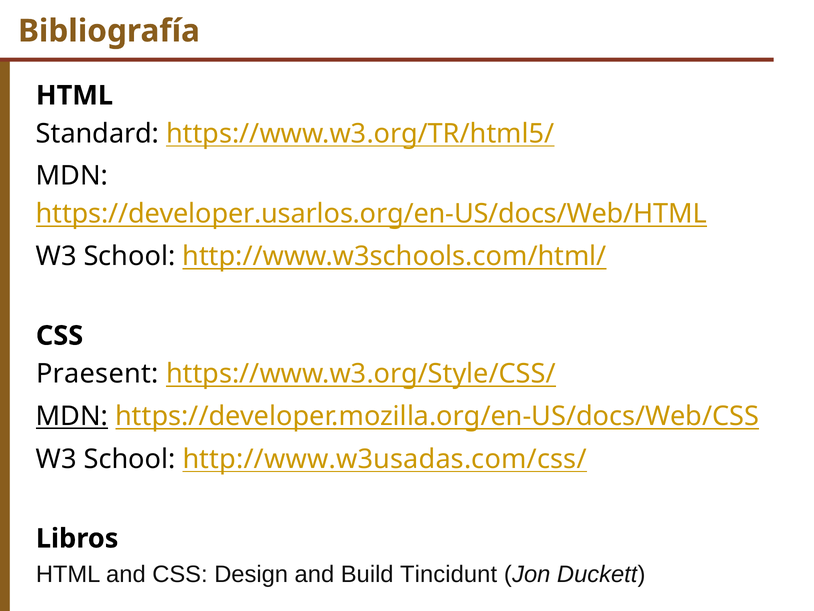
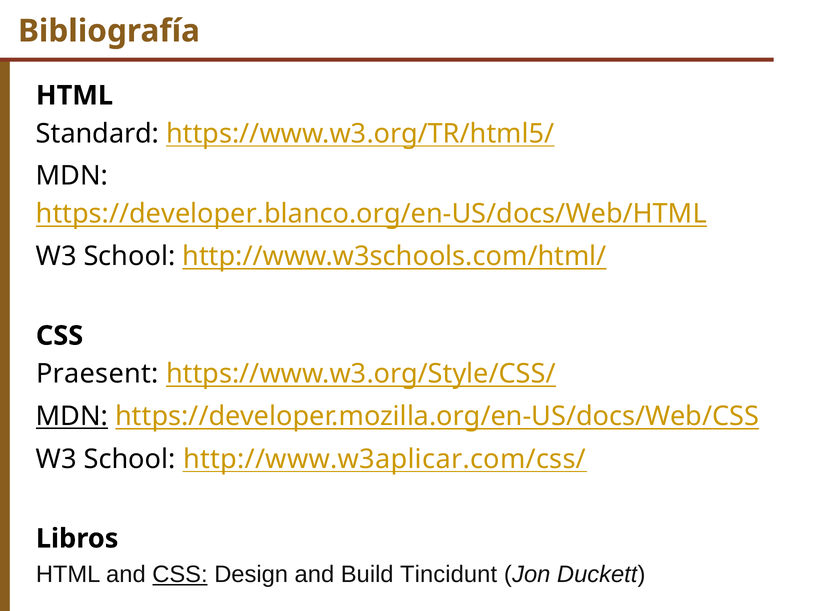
https://developer.usarlos.org/en-US/docs/Web/HTML: https://developer.usarlos.org/en-US/docs/Web/HTML -> https://developer.blanco.org/en-US/docs/Web/HTML
http://www.w3usadas.com/css/: http://www.w3usadas.com/css/ -> http://www.w3aplicar.com/css/
CSS at (180, 574) underline: none -> present
